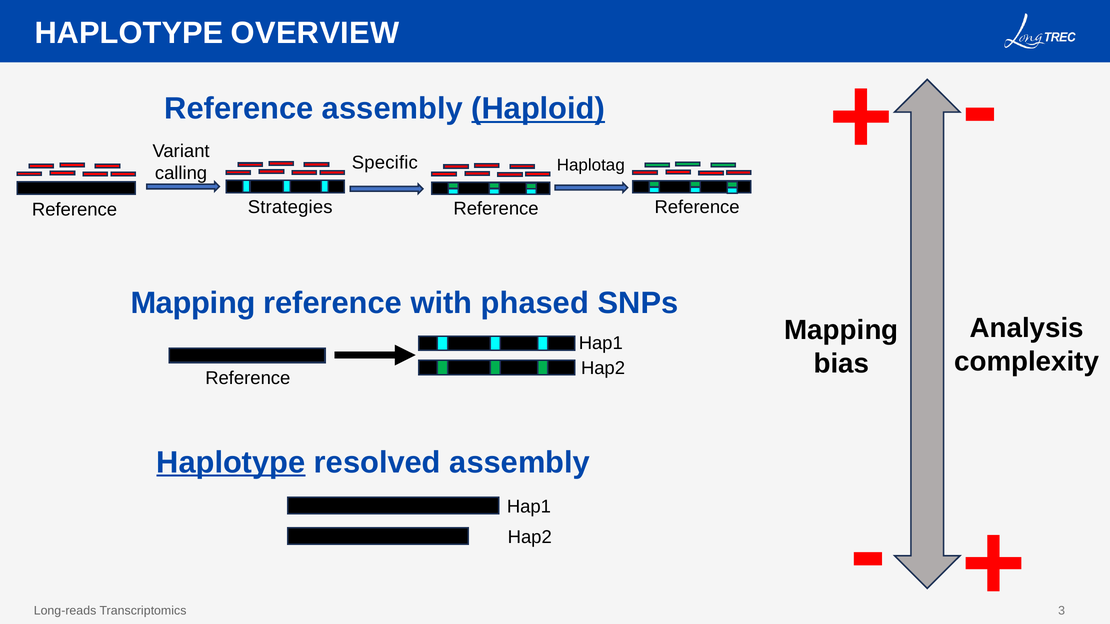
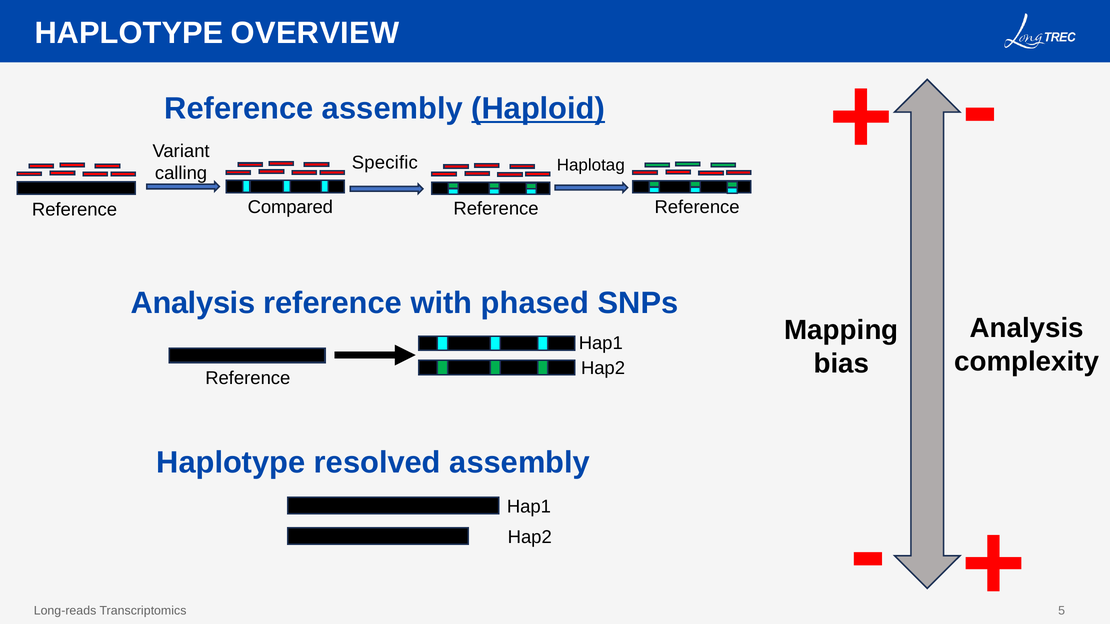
Strategies: Strategies -> Compared
Mapping at (193, 303): Mapping -> Analysis
Haplotype at (231, 463) underline: present -> none
3: 3 -> 5
